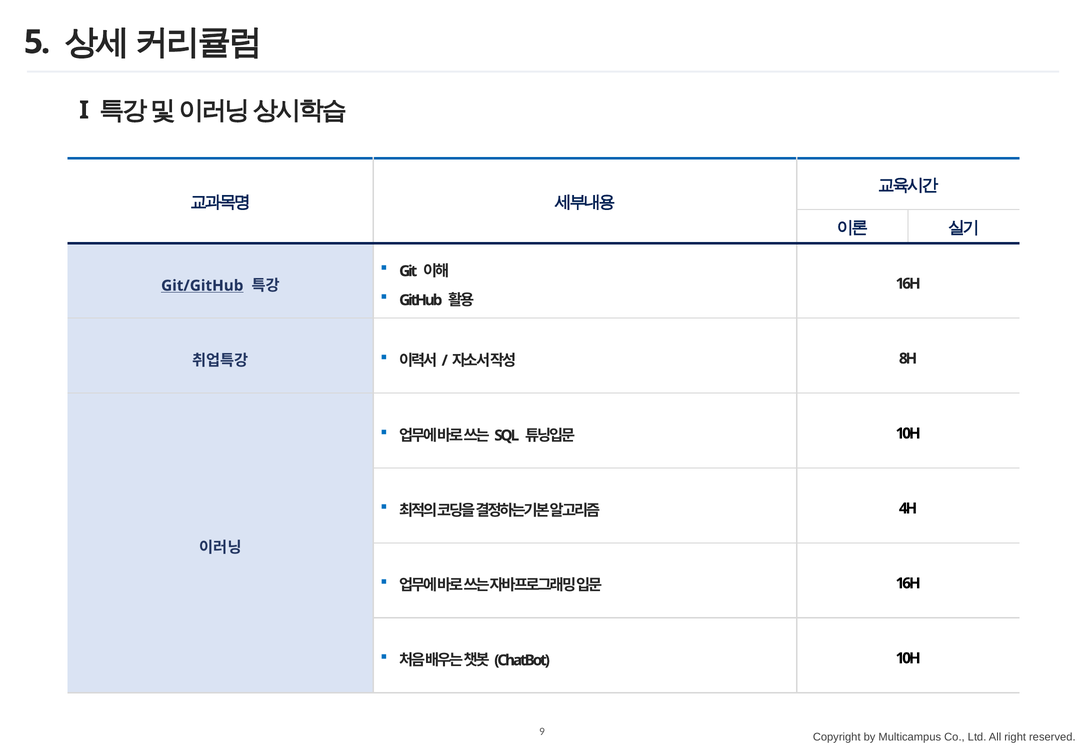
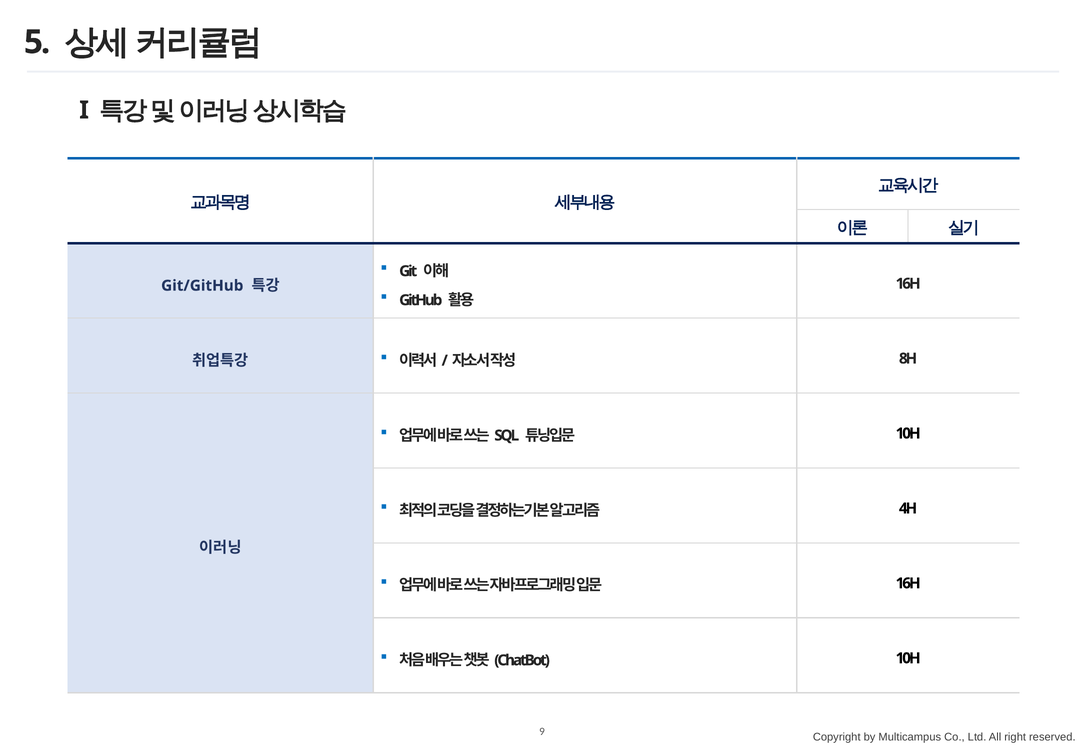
Git/GitHub underline: present -> none
